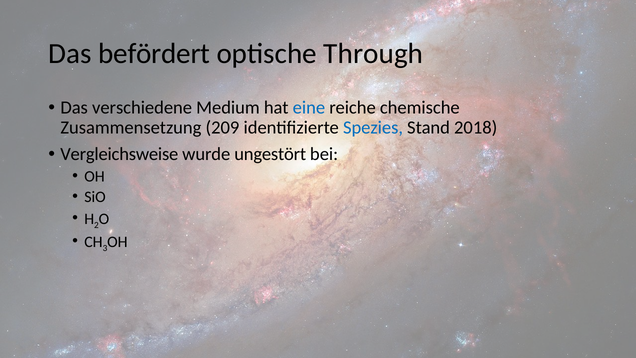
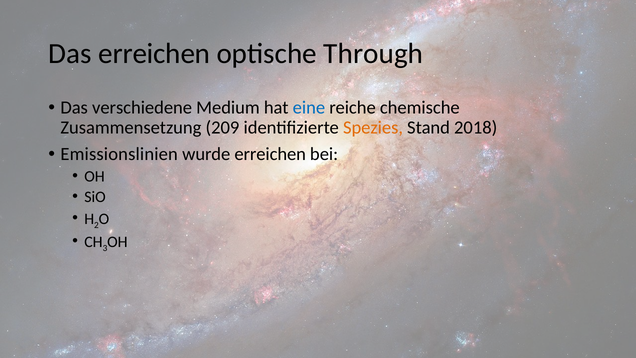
Das befördert: befördert -> erreichen
Spezies colour: blue -> orange
Vergleichsweise: Vergleichsweise -> Emissionslinien
wurde ungestört: ungestört -> erreichen
